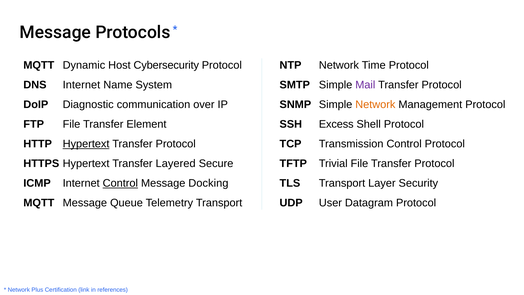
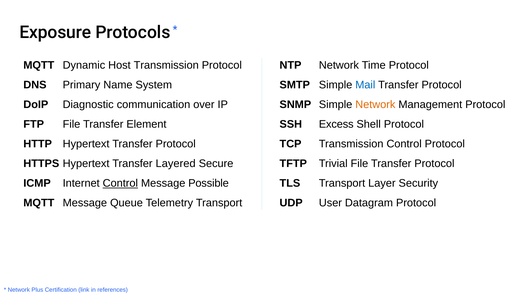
Message at (55, 32): Message -> Exposure
Host Cybersecurity: Cybersecurity -> Transmission
DNS Internet: Internet -> Primary
Mail colour: purple -> blue
Hypertext at (86, 144) underline: present -> none
Docking: Docking -> Possible
